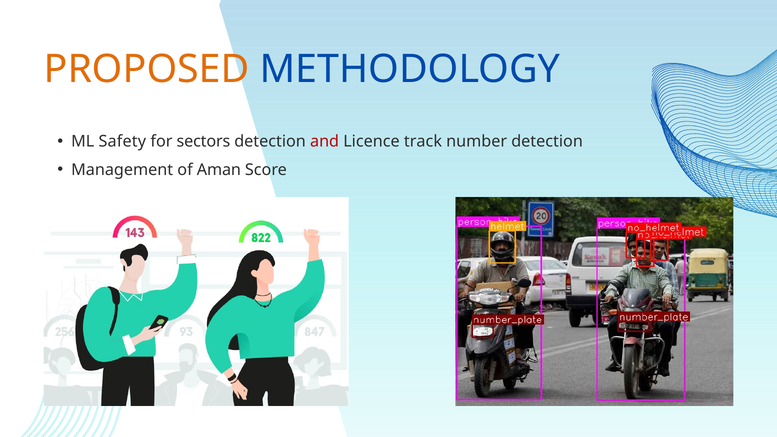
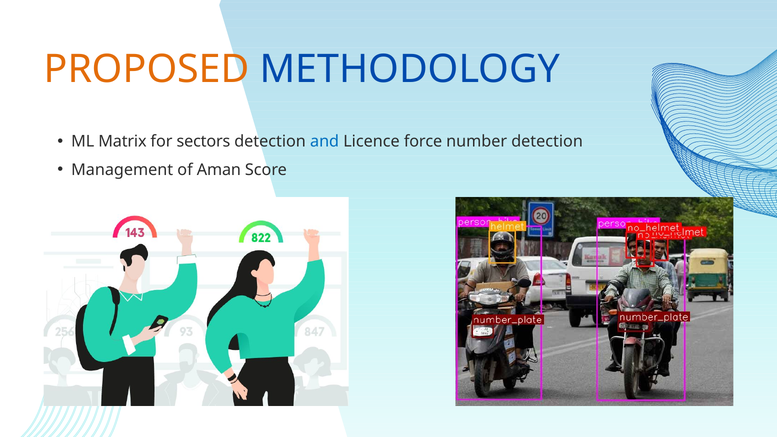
Safety: Safety -> Matrix
and colour: red -> blue
track: track -> force
